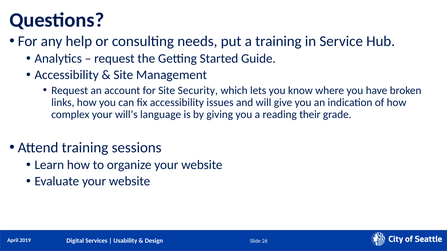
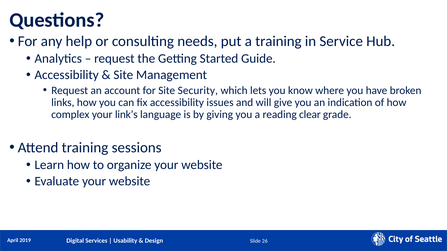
will’s: will’s -> link’s
their: their -> clear
